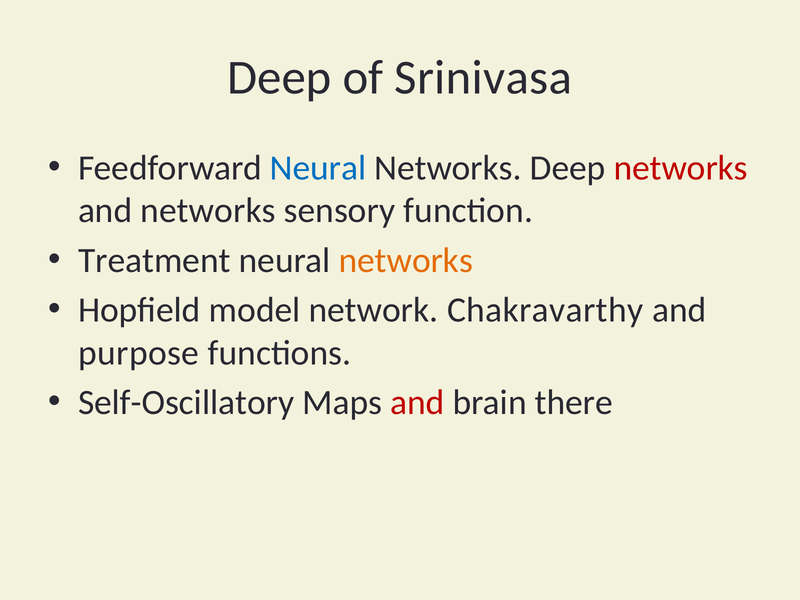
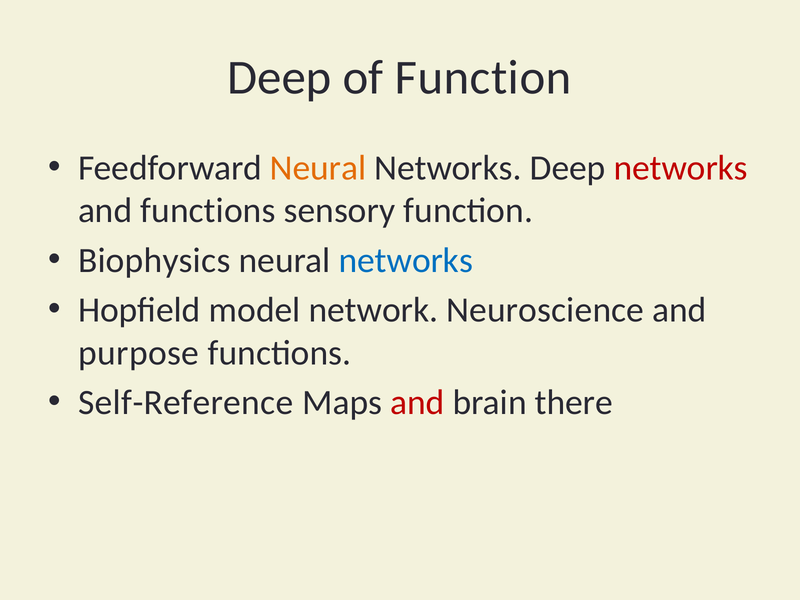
of Srinivasa: Srinivasa -> Function
Neural at (318, 168) colour: blue -> orange
and networks: networks -> functions
Treatment: Treatment -> Biophysics
networks at (406, 260) colour: orange -> blue
Chakravarthy: Chakravarthy -> Neuroscience
Self-Oscillatory: Self-Oscillatory -> Self-Reference
